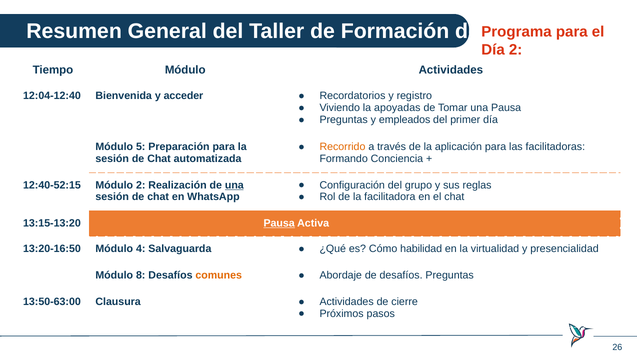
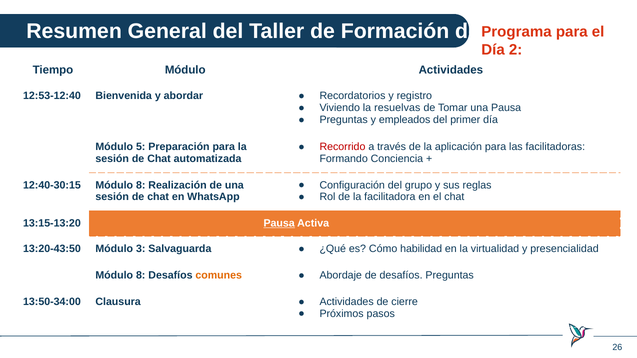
12:04-12:40: 12:04-12:40 -> 12:53-12:40
acceder: acceder -> abordar
apoyadas: apoyadas -> resuelvas
Recorrido colour: orange -> red
12:40-52:15: 12:40-52:15 -> 12:40-30:15
2 at (141, 185): 2 -> 8
una at (234, 185) underline: present -> none
13:20-16:50: 13:20-16:50 -> 13:20-43:50
4: 4 -> 3
13:50-63:00: 13:50-63:00 -> 13:50-34:00
